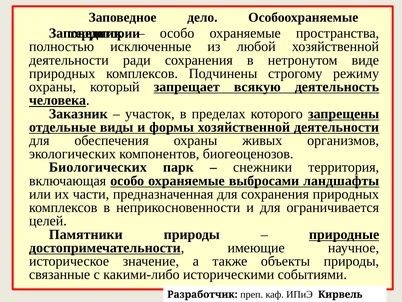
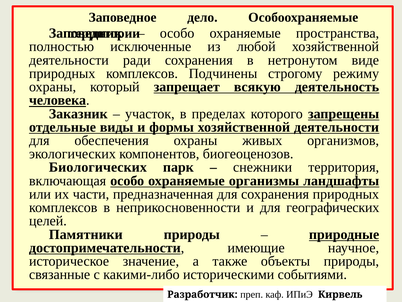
выбросами: выбросами -> организмы
ограничивается: ограничивается -> географических
